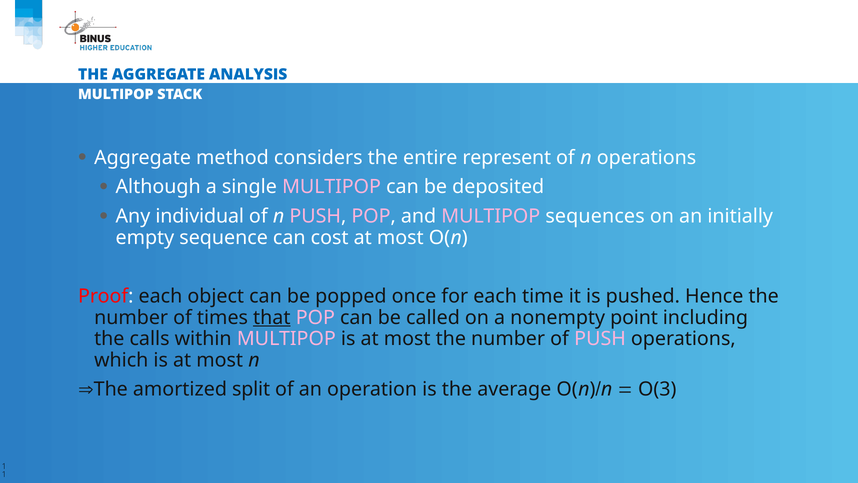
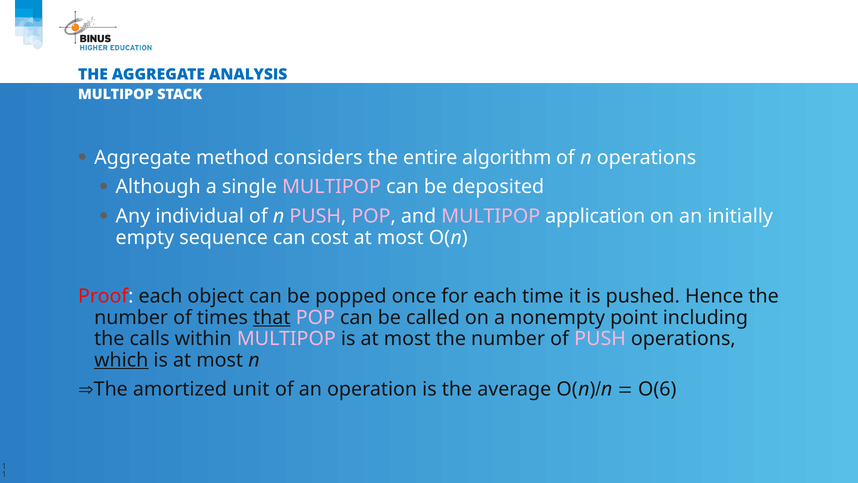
represent: represent -> algorithm
sequences: sequences -> application
which underline: none -> present
split: split -> unit
O(3: O(3 -> O(6
